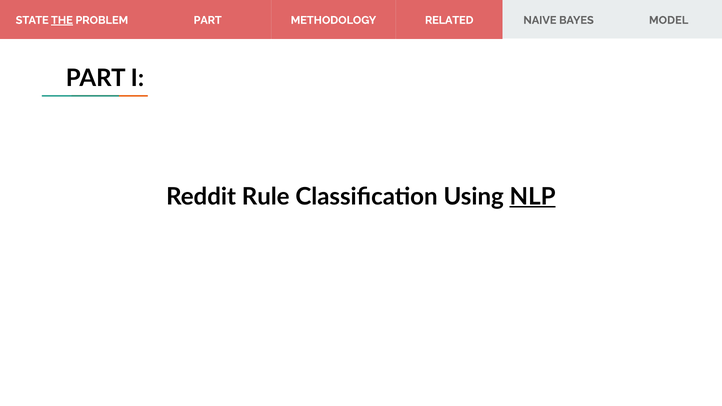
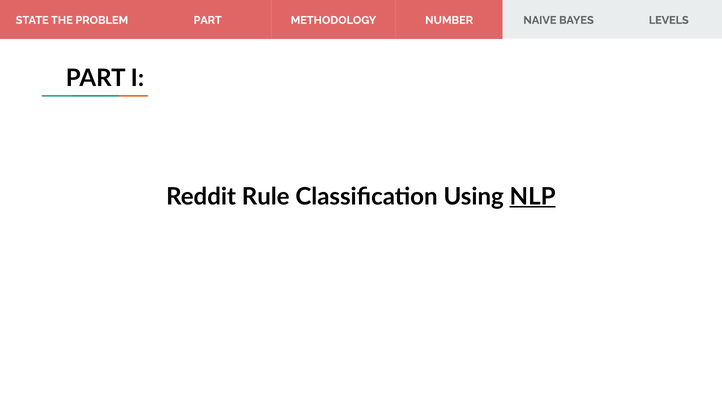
THE underline: present -> none
RELATED: RELATED -> NUMBER
MODEL: MODEL -> LEVELS
